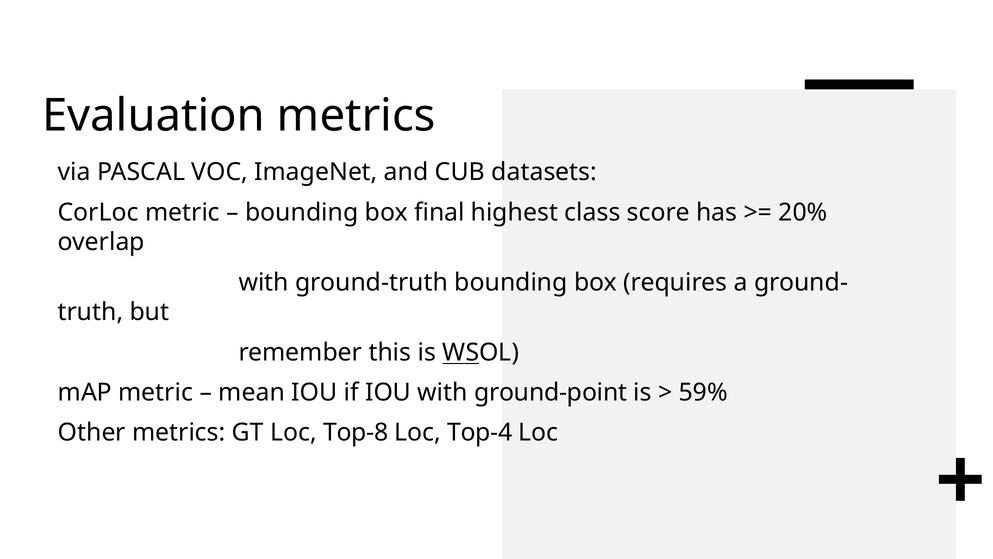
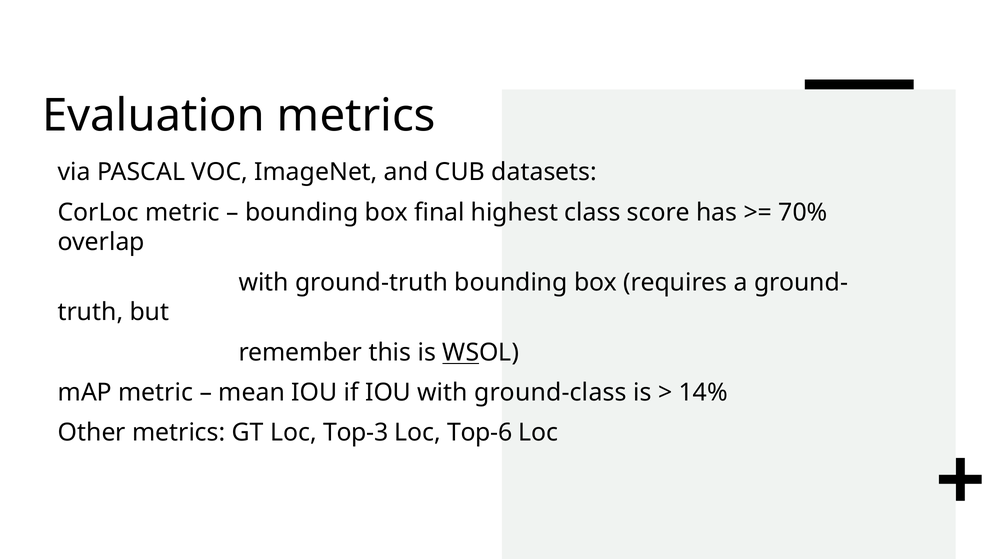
20%: 20% -> 70%
ground-point: ground-point -> ground-class
59%: 59% -> 14%
Top-8: Top-8 -> Top-3
Top-4: Top-4 -> Top-6
